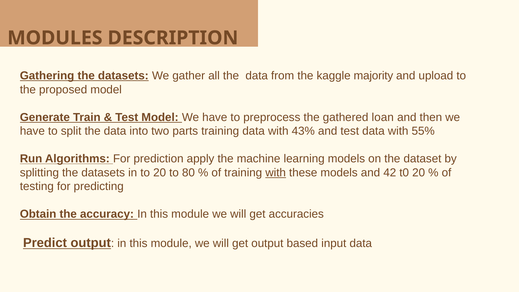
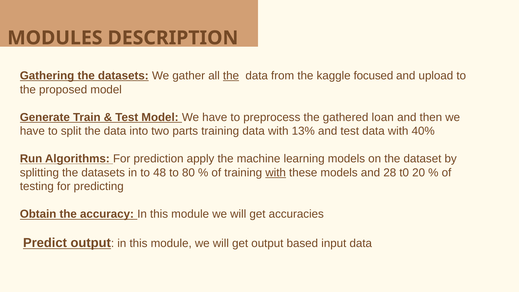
the at (231, 76) underline: none -> present
majority: majority -> focused
43%: 43% -> 13%
55%: 55% -> 40%
to 20: 20 -> 48
42: 42 -> 28
